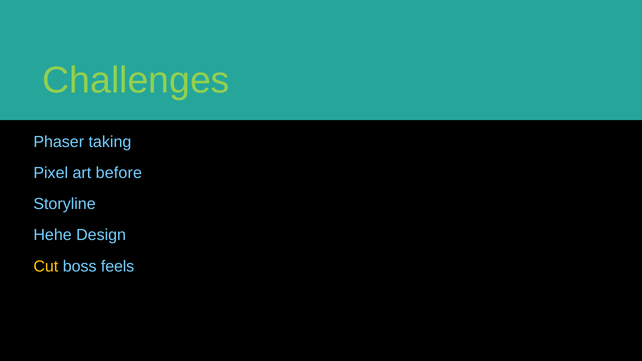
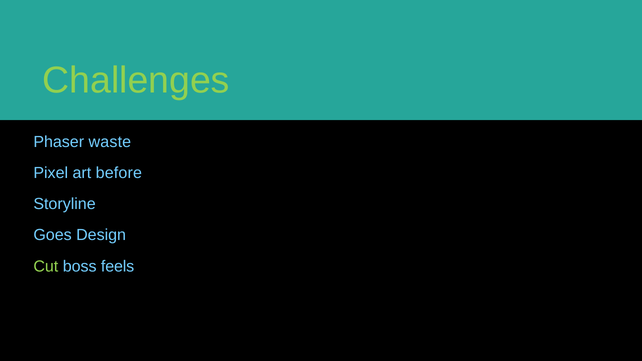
taking: taking -> waste
Hehe: Hehe -> Goes
Cut colour: yellow -> light green
